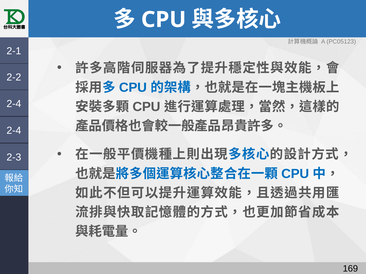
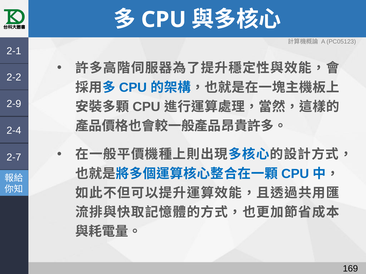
2-4 at (14, 104): 2-4 -> 2-9
2-3: 2-3 -> 2-7
